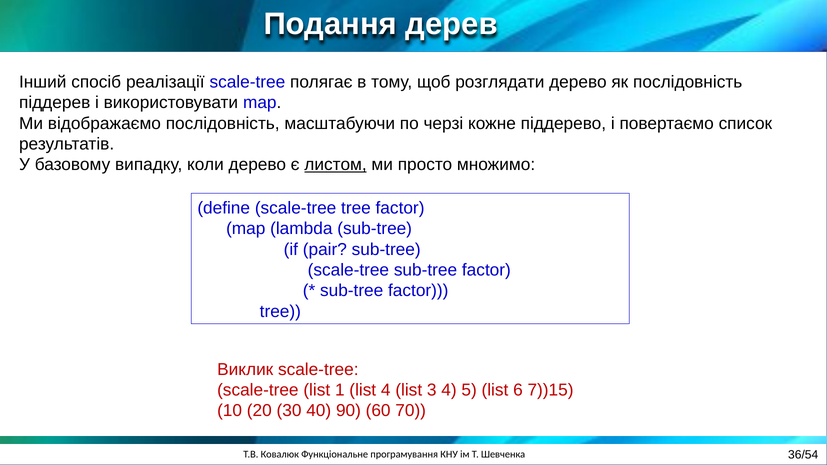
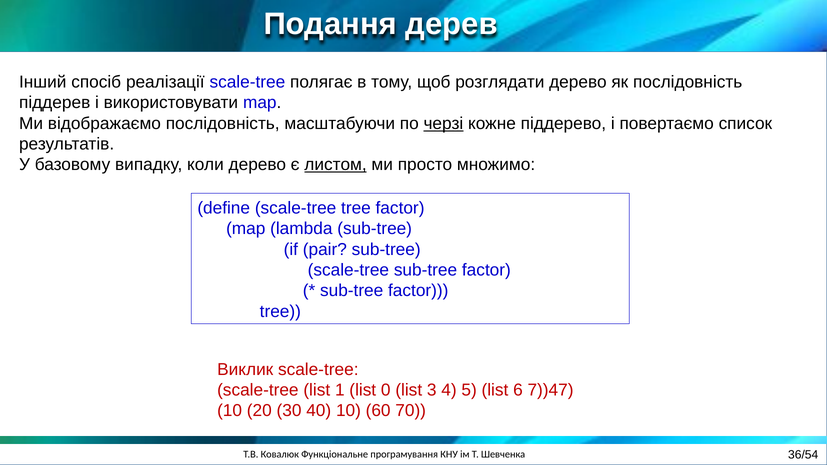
черзі underline: none -> present
list 4: 4 -> 0
7))15: 7))15 -> 7))47
40 90: 90 -> 10
